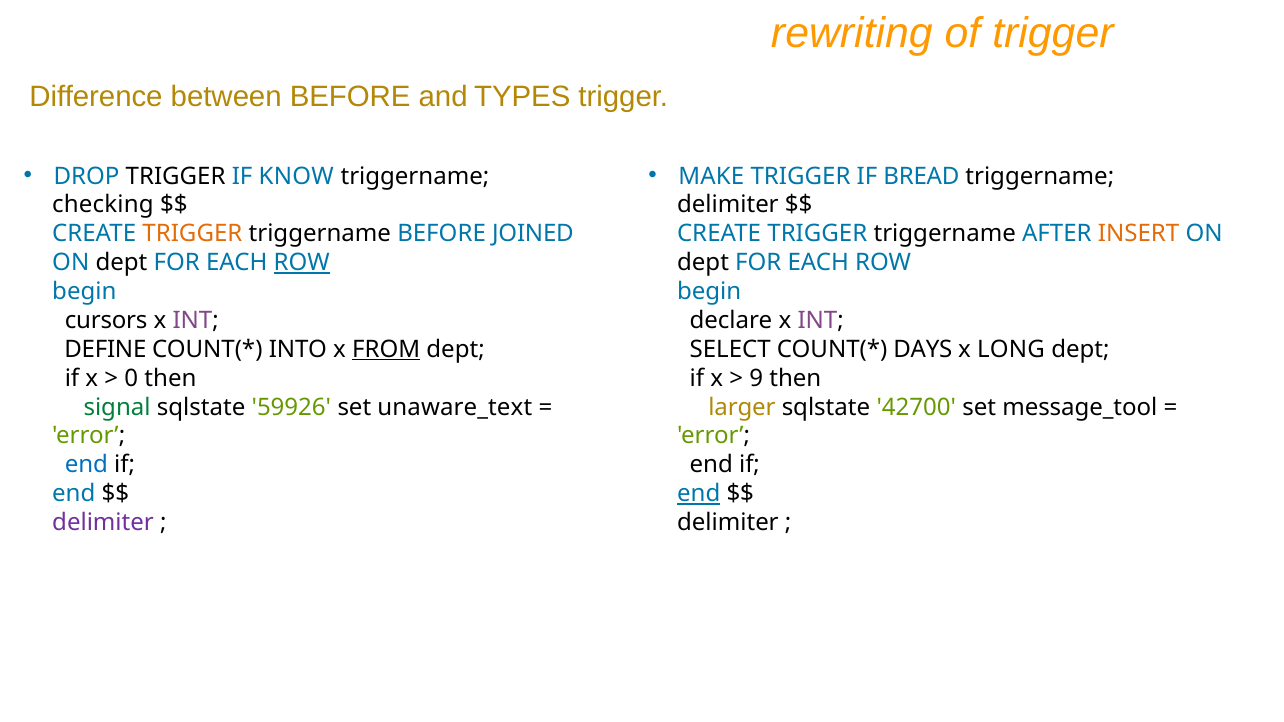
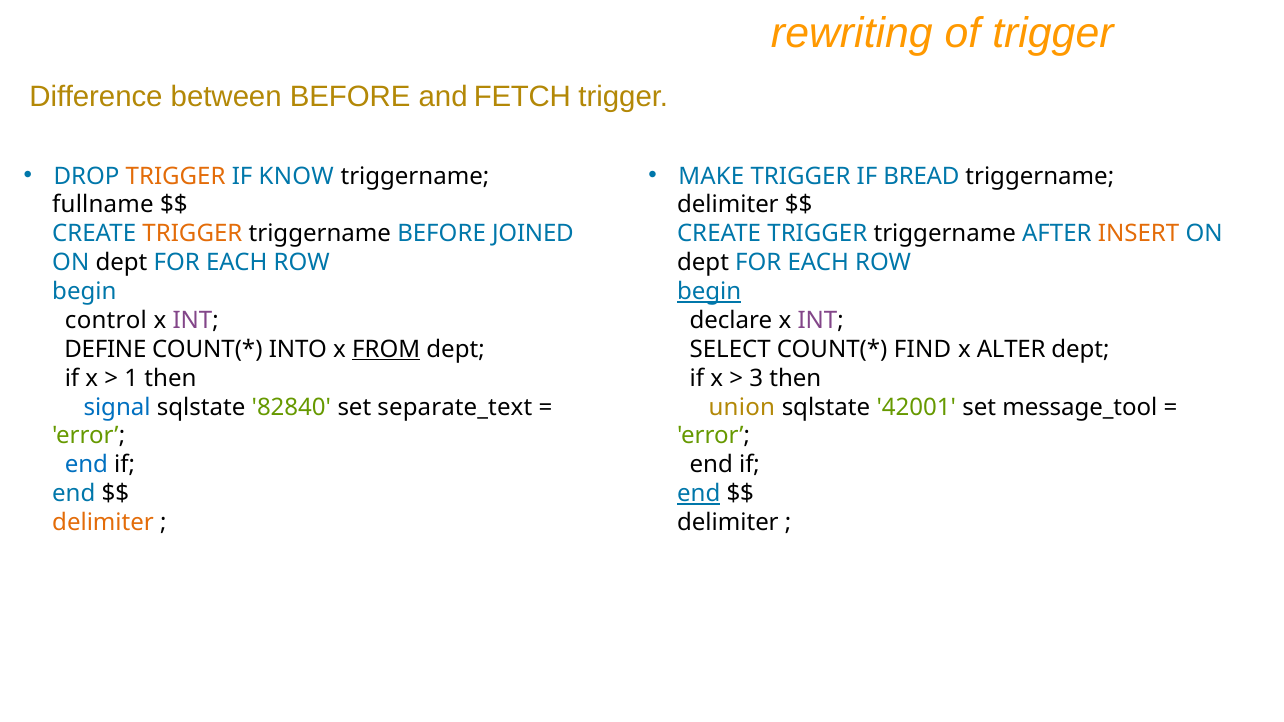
TYPES: TYPES -> FETCH
TRIGGER at (176, 176) colour: black -> orange
checking: checking -> fullname
ROW at (302, 263) underline: present -> none
begin at (709, 292) underline: none -> present
cursors: cursors -> control
DAYS: DAYS -> FIND
LONG: LONG -> ALTER
0: 0 -> 1
9: 9 -> 3
signal colour: green -> blue
59926: 59926 -> 82840
unaware_text: unaware_text -> separate_text
larger: larger -> union
42700: 42700 -> 42001
delimiter at (103, 523) colour: purple -> orange
